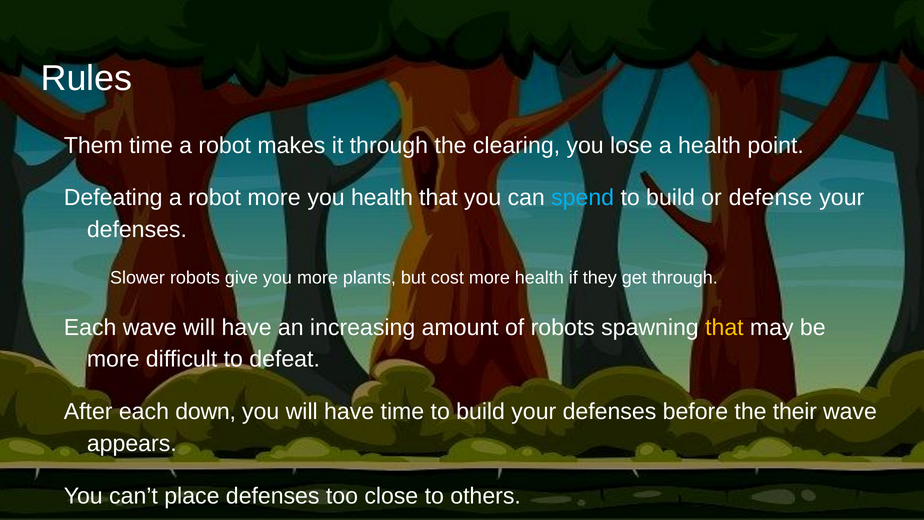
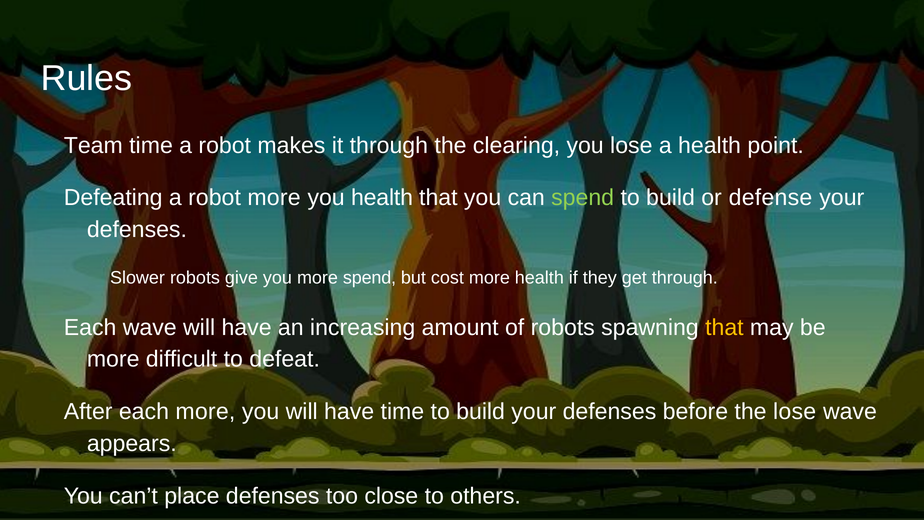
Them: Them -> Team
spend at (583, 198) colour: light blue -> light green
more plants: plants -> spend
each down: down -> more
the their: their -> lose
